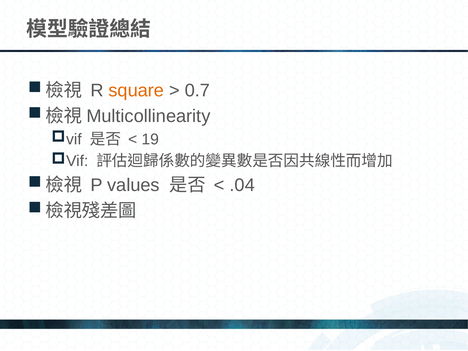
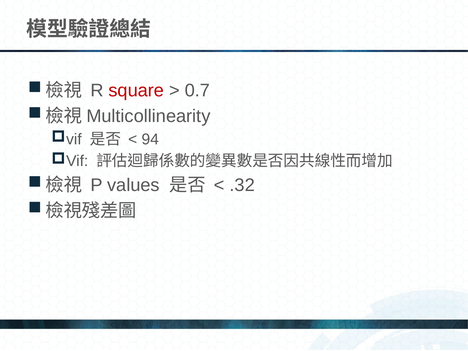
square colour: orange -> red
19: 19 -> 94
.04: .04 -> .32
